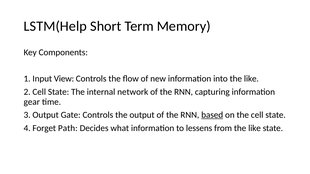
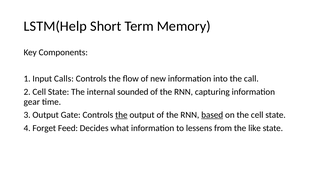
View: View -> Calls
into the like: like -> call
network: network -> sounded
the at (121, 115) underline: none -> present
Path: Path -> Feed
